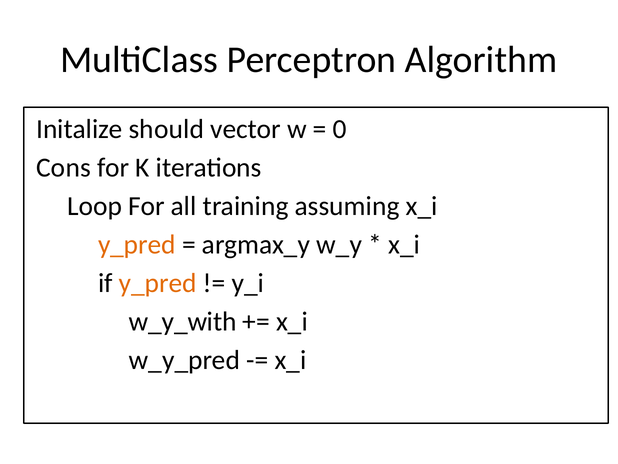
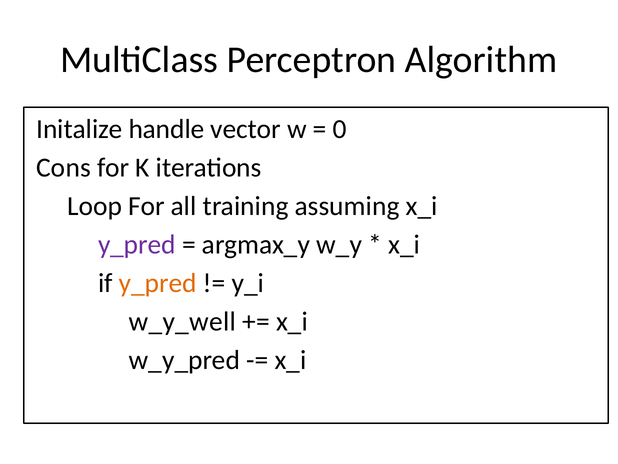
should: should -> handle
y_pred at (137, 244) colour: orange -> purple
w_y_with: w_y_with -> w_y_well
